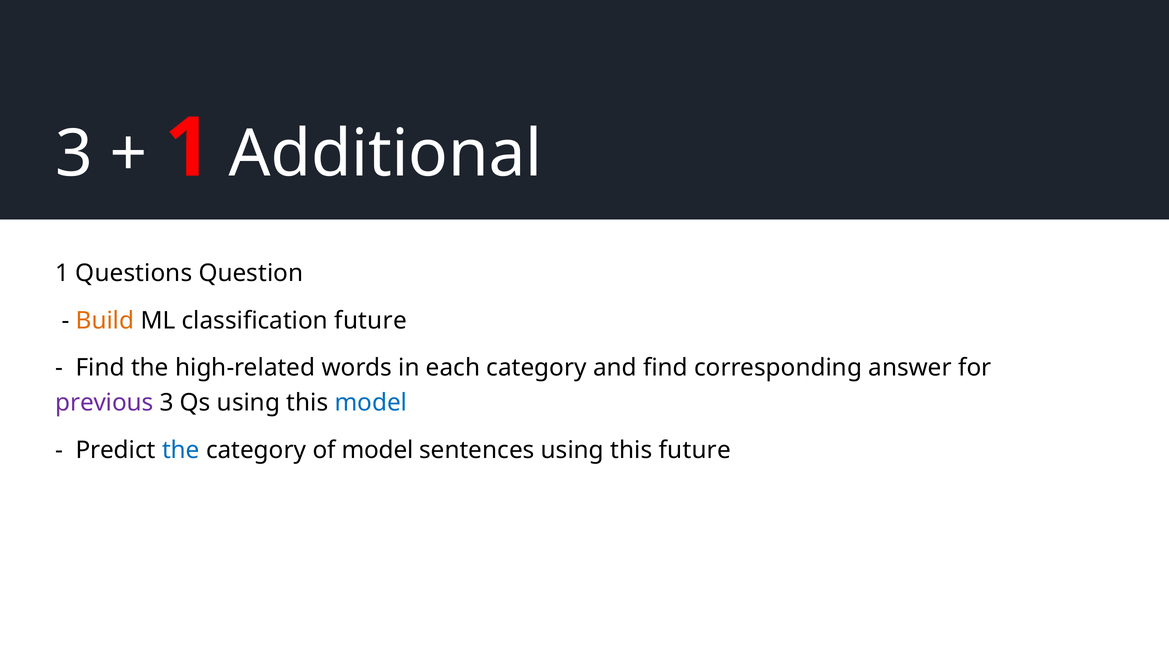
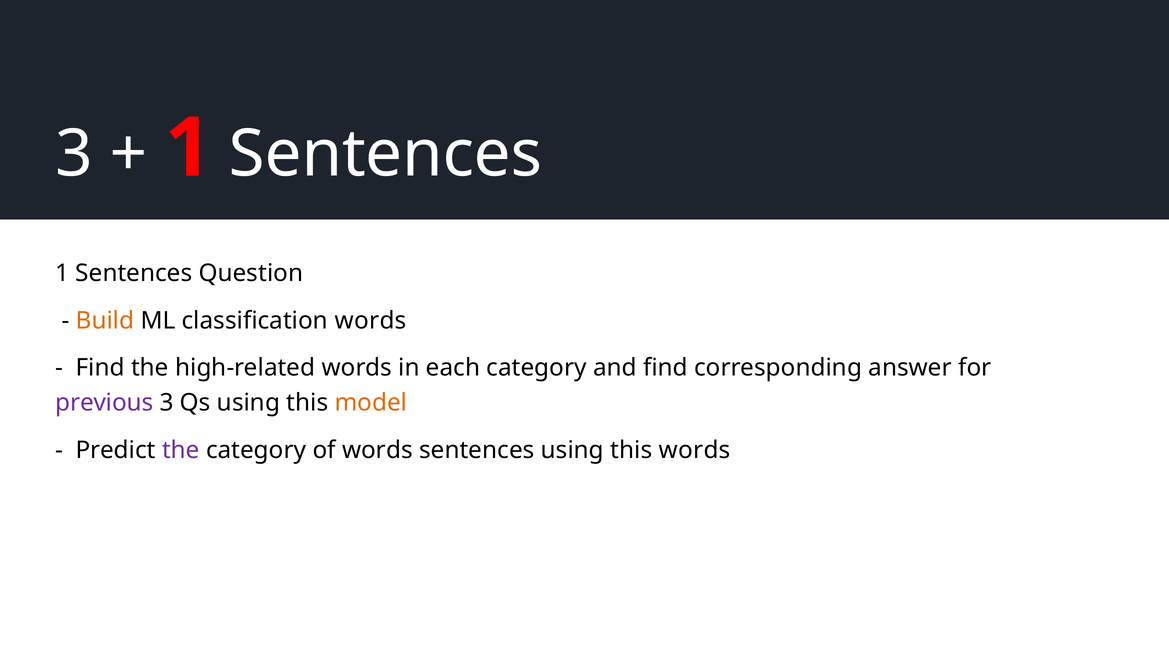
Additional at (386, 154): Additional -> Sentences
Questions at (134, 274): Questions -> Sentences
classification future: future -> words
model at (371, 403) colour: blue -> orange
the at (181, 450) colour: blue -> purple
of model: model -> words
this future: future -> words
